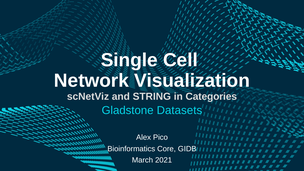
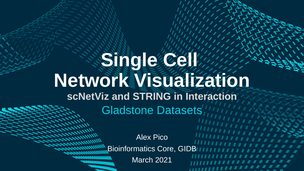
Categories: Categories -> Interaction
